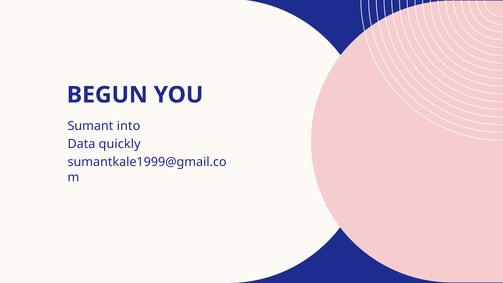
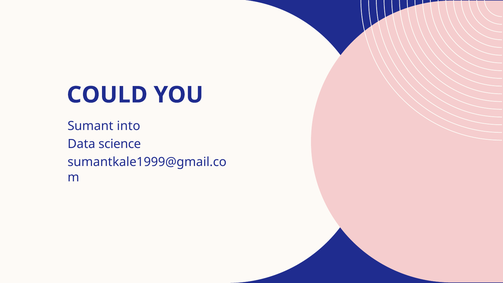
BEGUN: BEGUN -> COULD
quickly: quickly -> science
